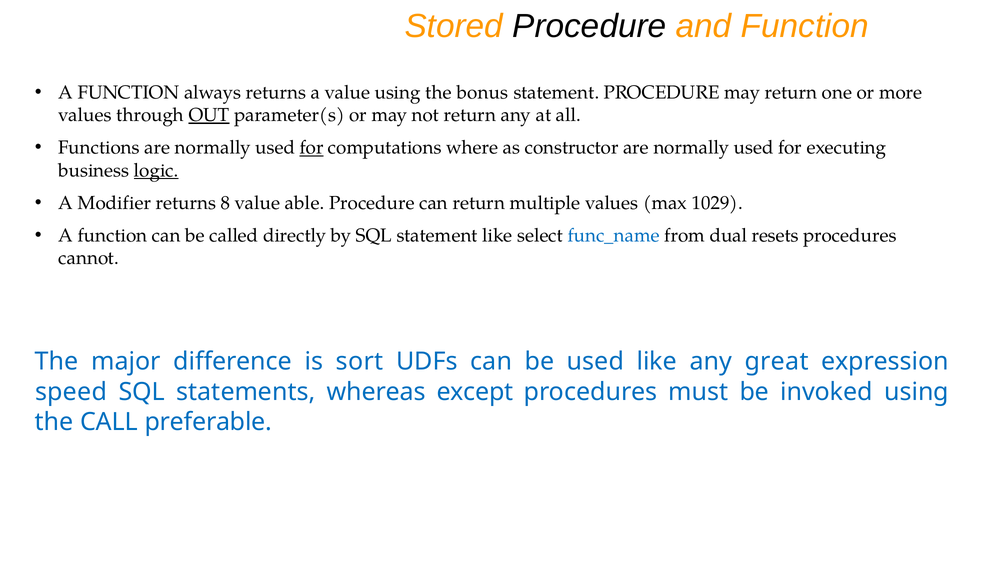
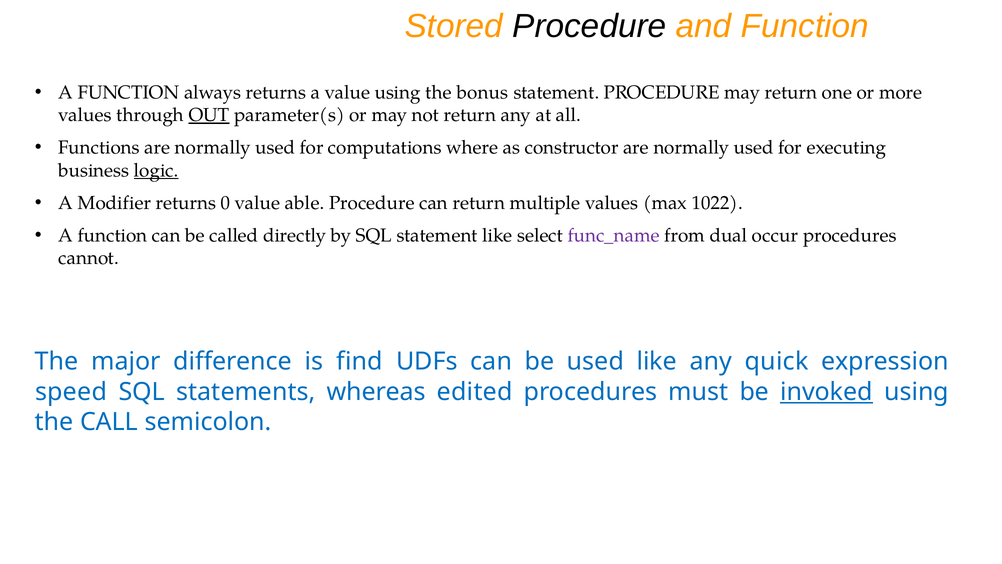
for at (312, 148) underline: present -> none
8: 8 -> 0
1029: 1029 -> 1022
func_name colour: blue -> purple
resets: resets -> occur
sort: sort -> find
great: great -> quick
except: except -> edited
invoked underline: none -> present
preferable: preferable -> semicolon
